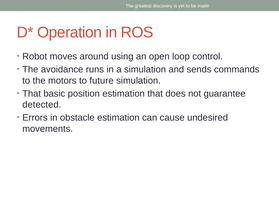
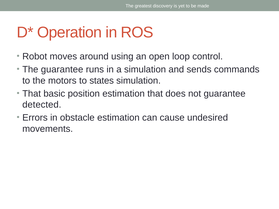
The avoidance: avoidance -> guarantee
future: future -> states
